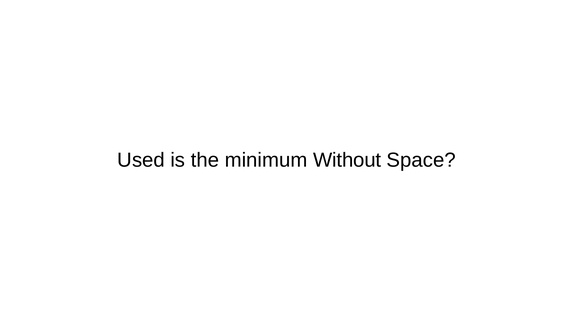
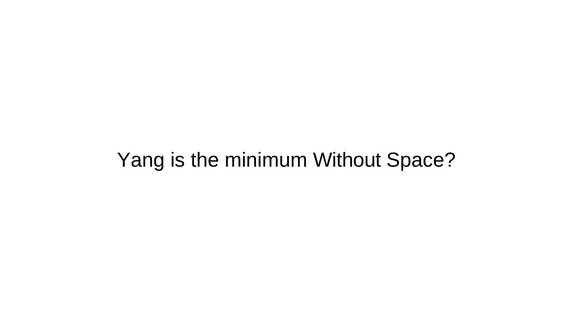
Used at (141, 160): Used -> Yang
